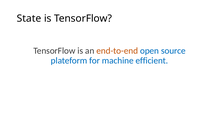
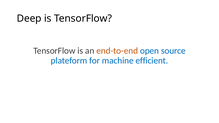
State: State -> Deep
